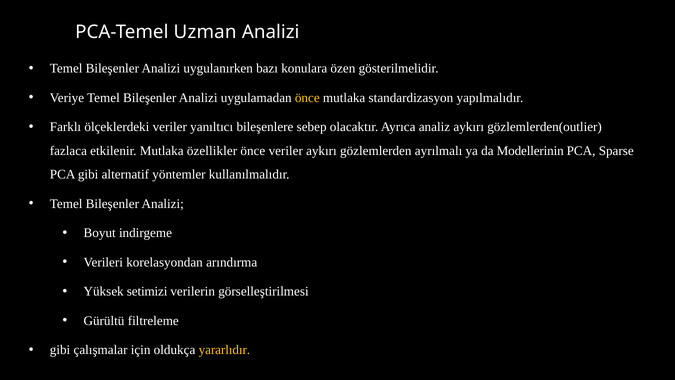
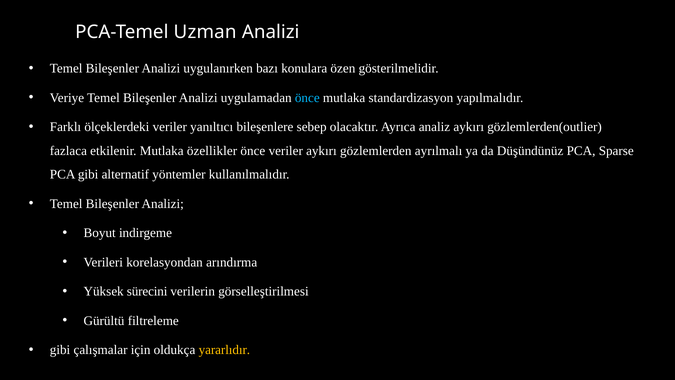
önce at (307, 98) colour: yellow -> light blue
Modellerinin: Modellerinin -> Düşündünüz
setimizi: setimizi -> sürecini
